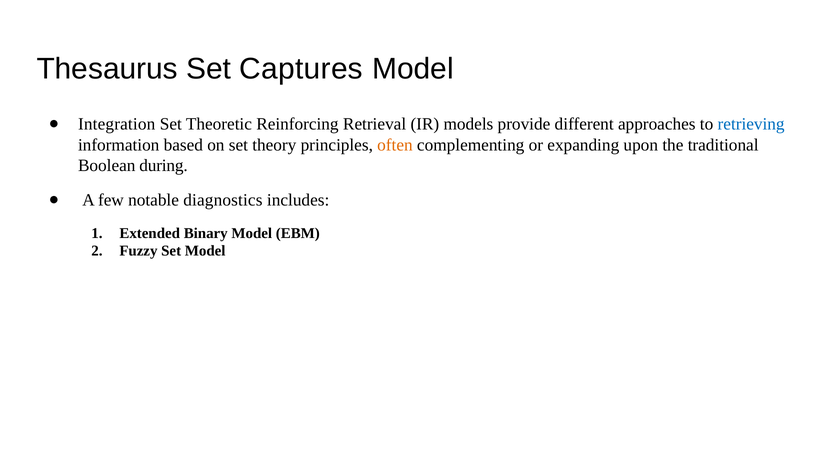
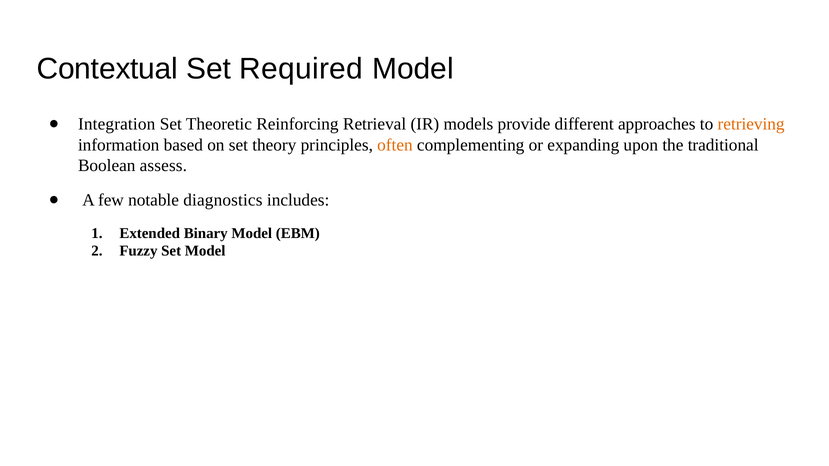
Thesaurus: Thesaurus -> Contextual
Captures: Captures -> Required
retrieving colour: blue -> orange
during: during -> assess
